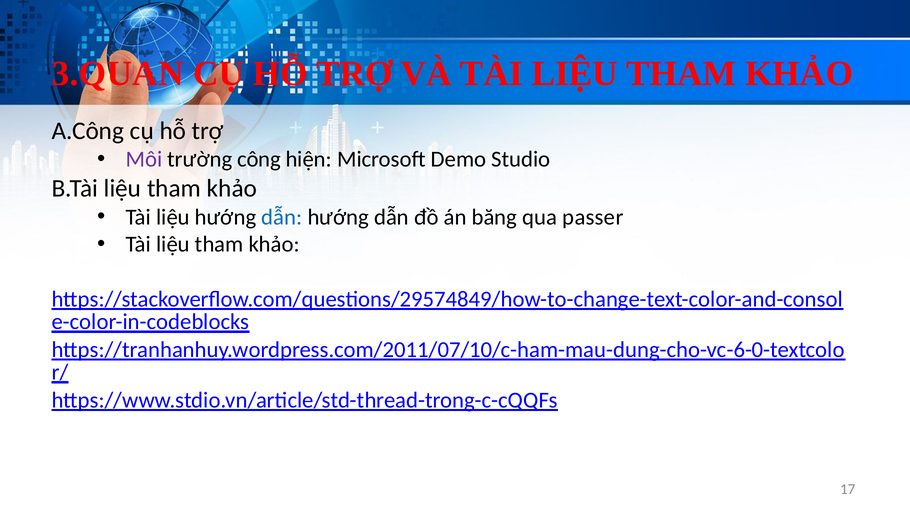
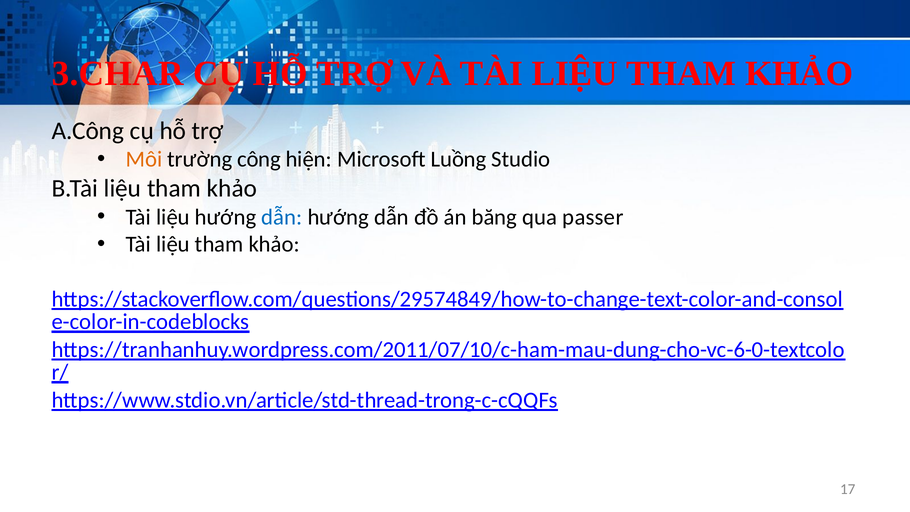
3.QUAN: 3.QUAN -> 3.CHAR
Môi colour: purple -> orange
Demo: Demo -> Luồng
